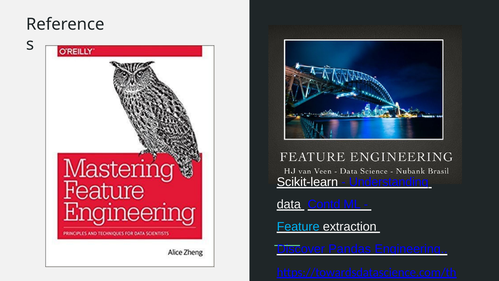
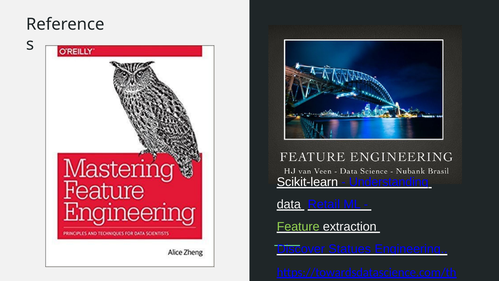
Contd: Contd -> Retail
Feature colour: light blue -> light green
Pandas: Pandas -> Statues
